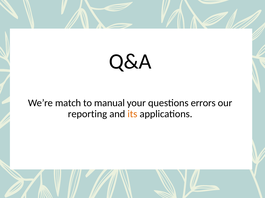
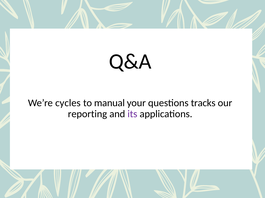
match: match -> cycles
errors: errors -> tracks
its colour: orange -> purple
